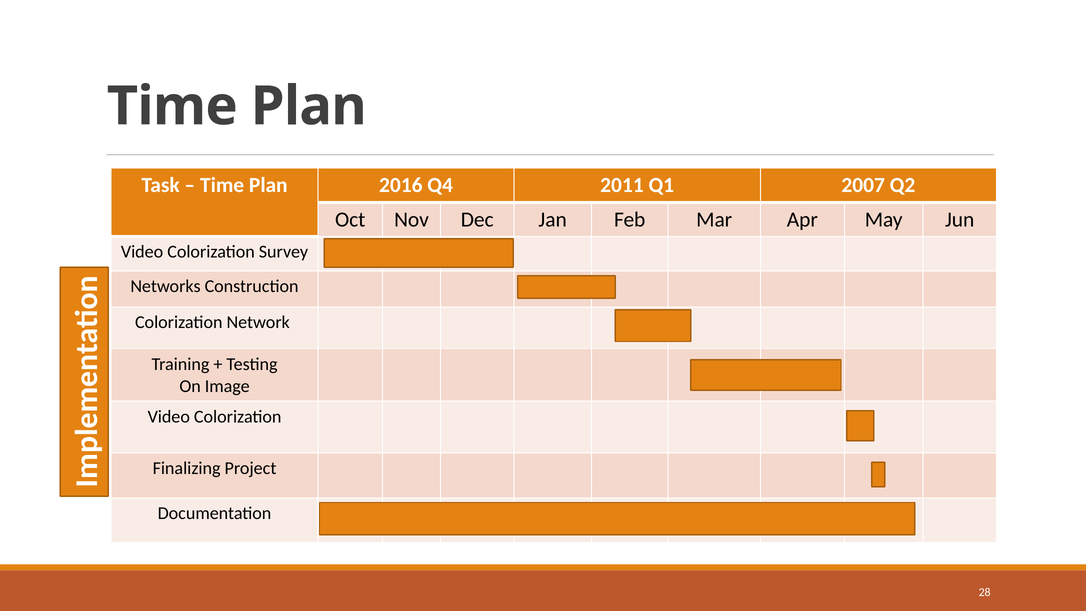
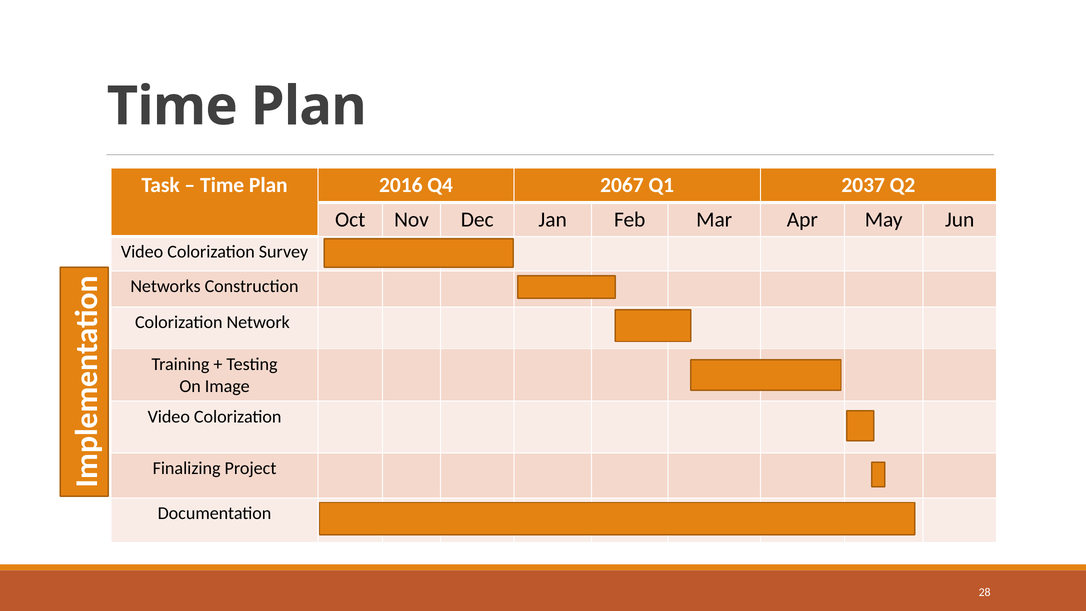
2011: 2011 -> 2067
2007: 2007 -> 2037
